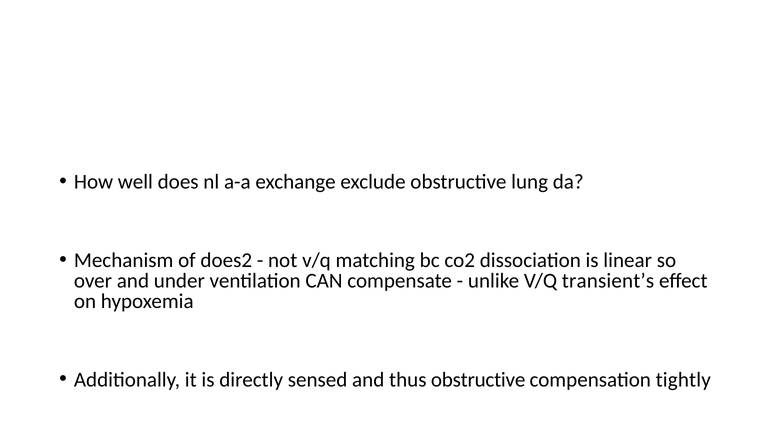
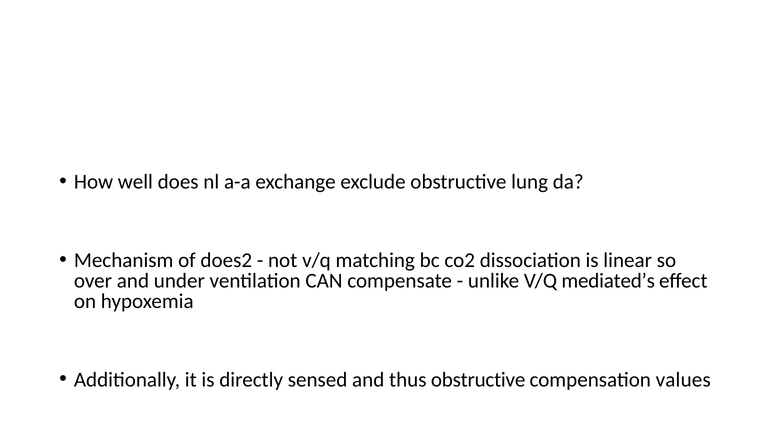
transient’s: transient’s -> mediated’s
tightly: tightly -> values
